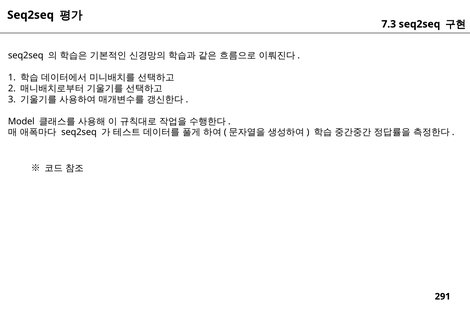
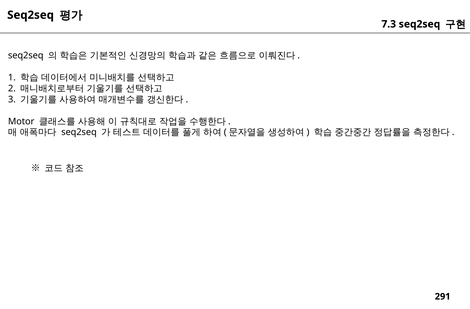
Model: Model -> Motor
